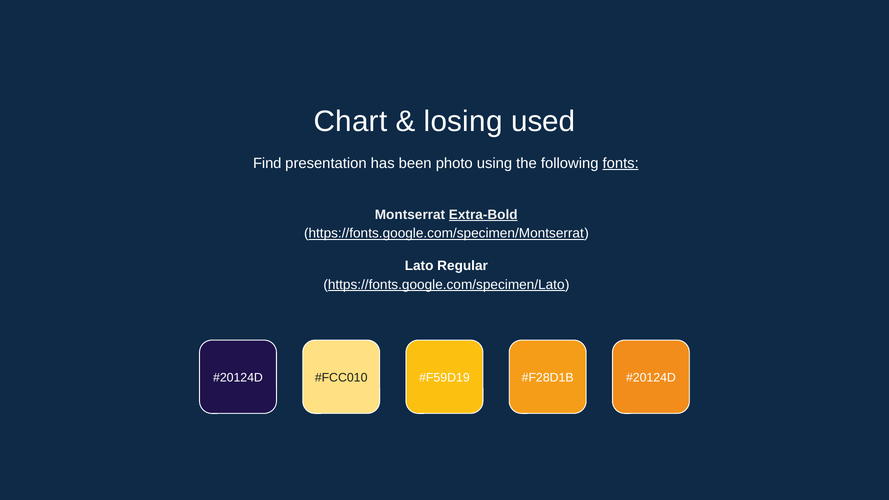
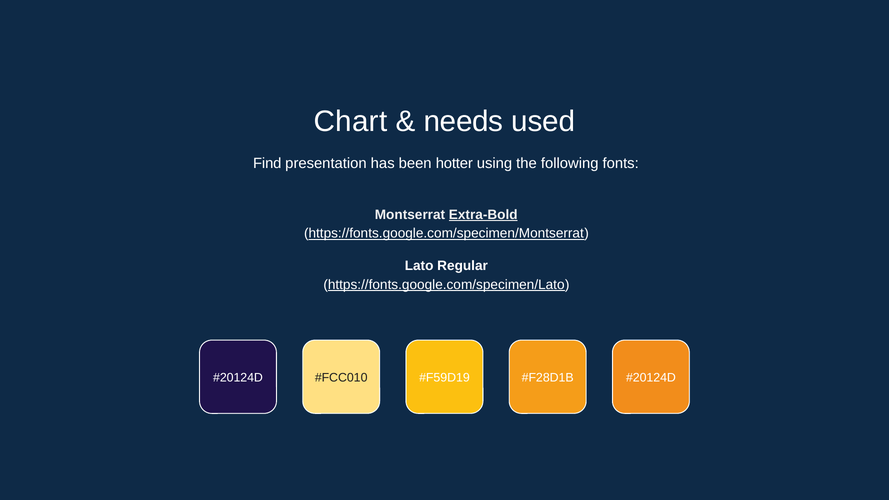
losing: losing -> needs
photo: photo -> hotter
fonts underline: present -> none
